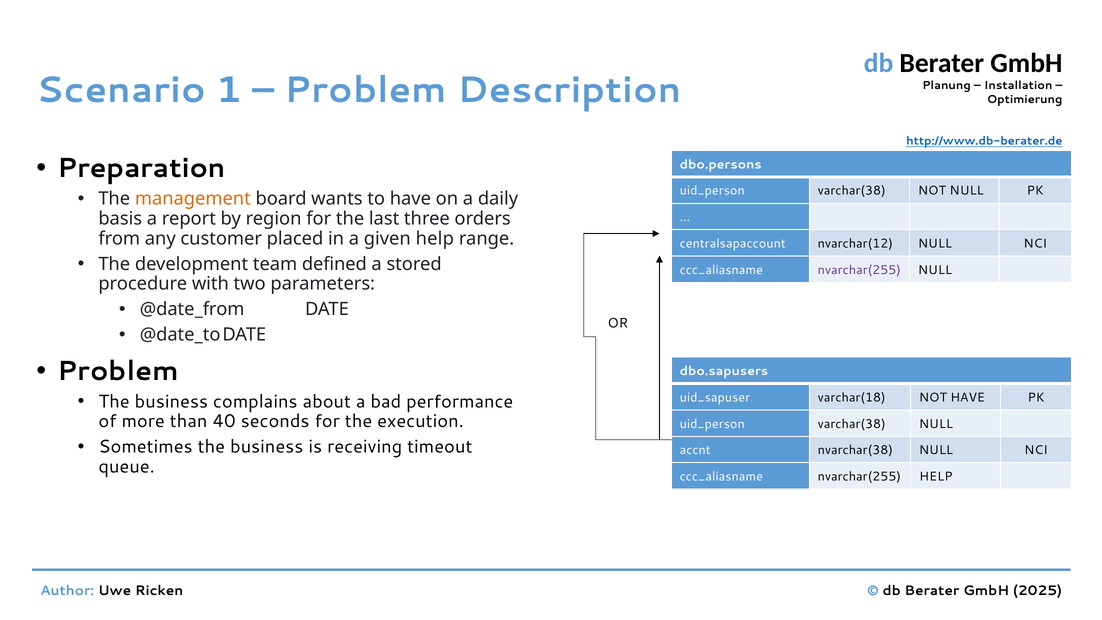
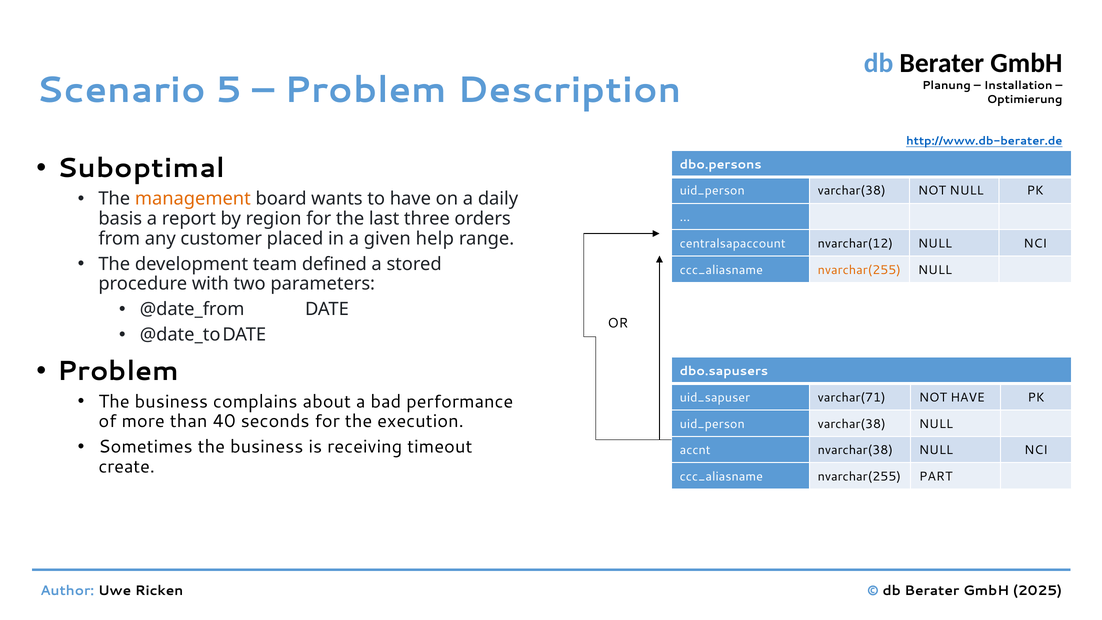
1: 1 -> 5
Preparation: Preparation -> Suboptimal
nvarchar(255 at (859, 270) colour: purple -> orange
varchar(18: varchar(18 -> varchar(71
queue: queue -> create
nvarchar(255 HELP: HELP -> PART
